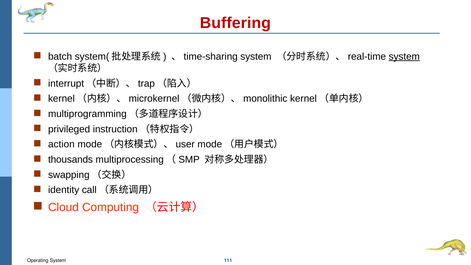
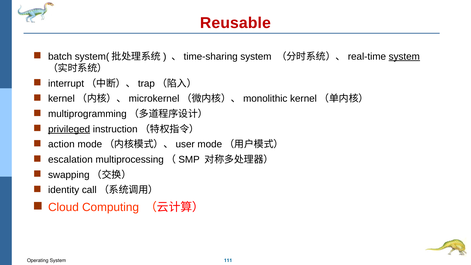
Buffering: Buffering -> Reusable
privileged underline: none -> present
thousands: thousands -> escalation
